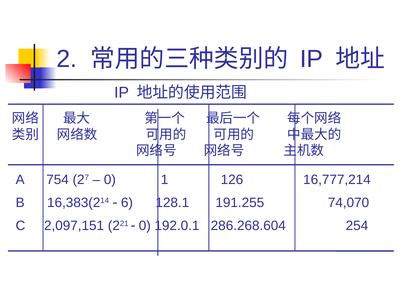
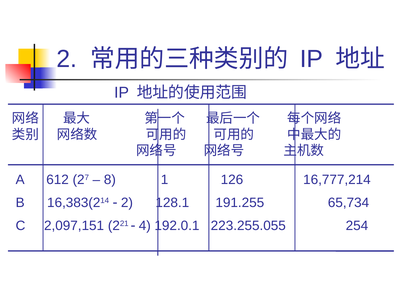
754: 754 -> 612
0 at (110, 180): 0 -> 8
6 at (127, 203): 6 -> 2
74,070: 74,070 -> 65,734
0 at (145, 226): 0 -> 4
286.268.604: 286.268.604 -> 223.255.055
